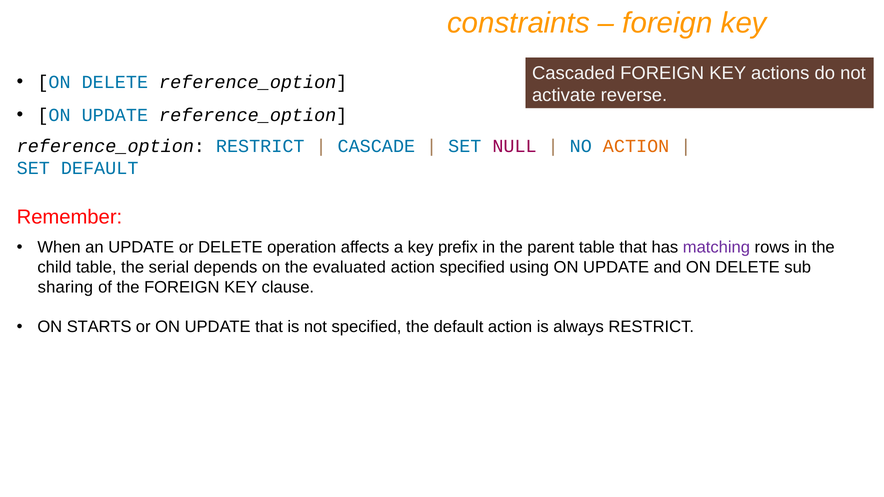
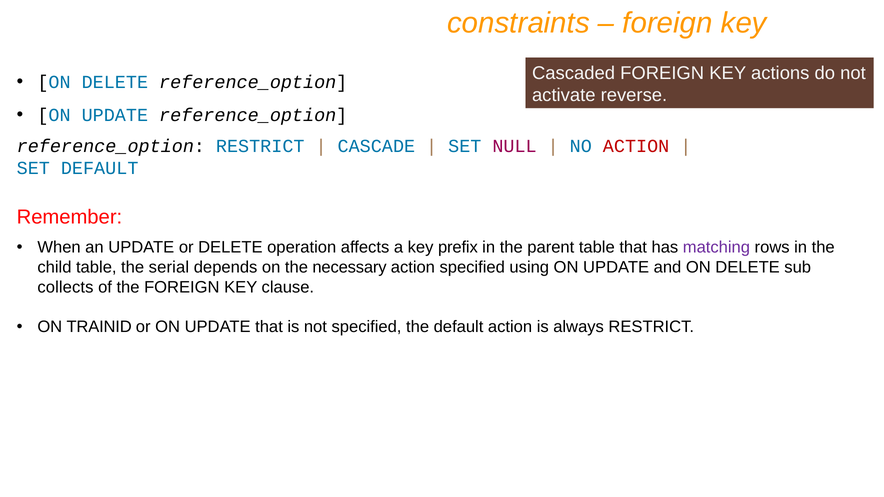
ACTION at (636, 146) colour: orange -> red
evaluated: evaluated -> necessary
sharing: sharing -> collects
STARTS: STARTS -> TRAINID
